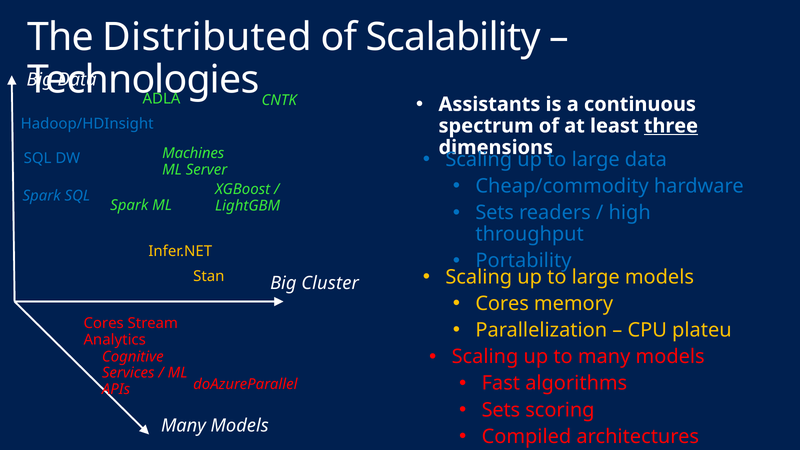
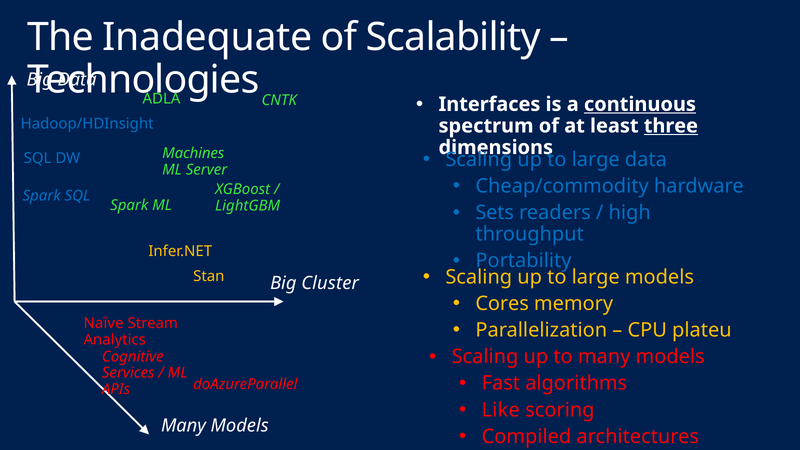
Distributed: Distributed -> Inadequate
Assistants: Assistants -> Interfaces
continuous underline: none -> present
Cores at (104, 323): Cores -> Naïve
Sets at (501, 410): Sets -> Like
